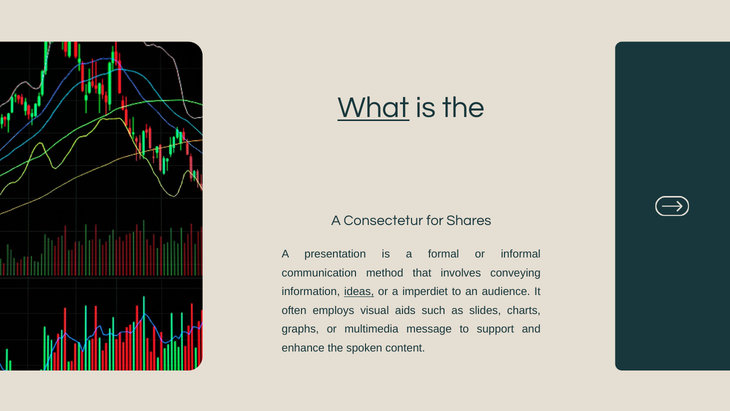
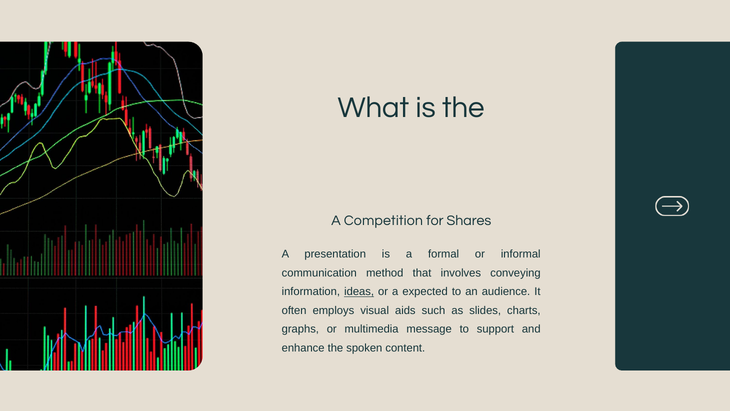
What underline: present -> none
Consectetur: Consectetur -> Competition
imperdiet: imperdiet -> expected
